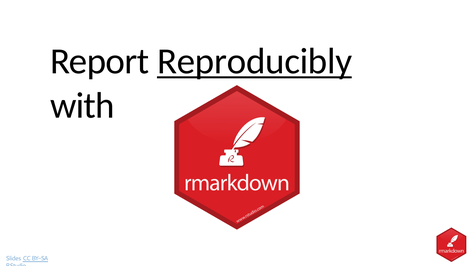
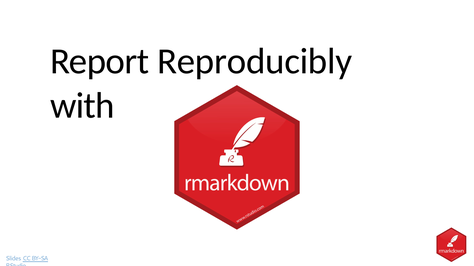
Reproducibly underline: present -> none
